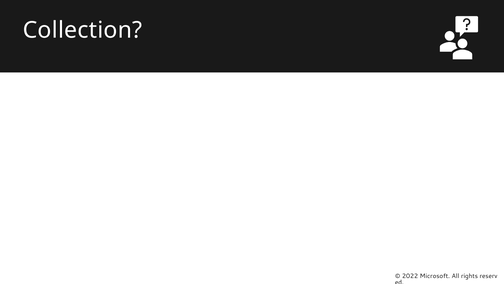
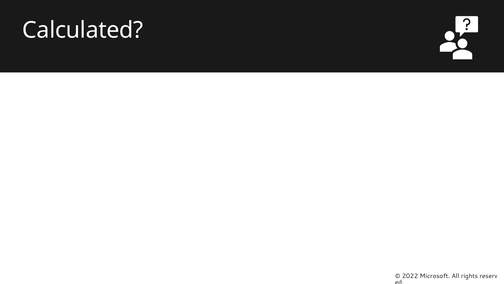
Collection: Collection -> Calculated
